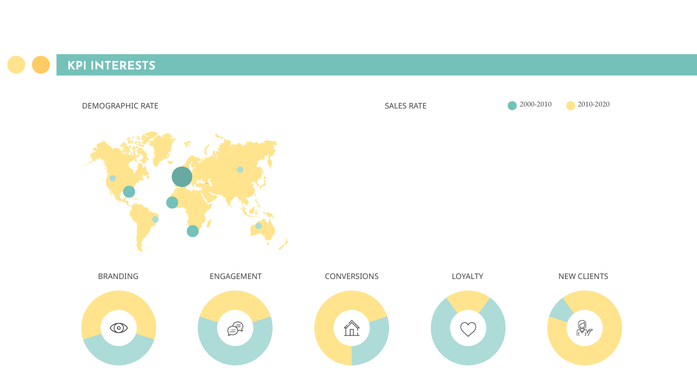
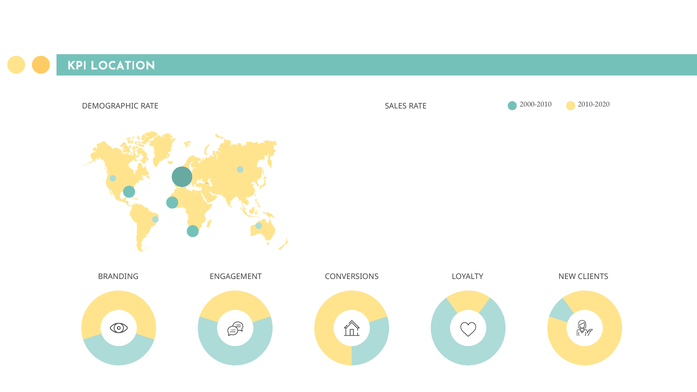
INTERESTS: INTERESTS -> LOCATION
